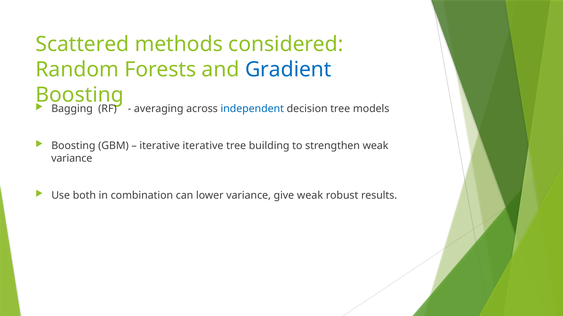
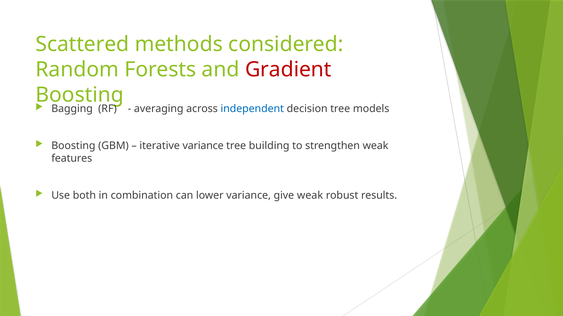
Gradient colour: blue -> red
iterative iterative: iterative -> variance
variance at (72, 159): variance -> features
